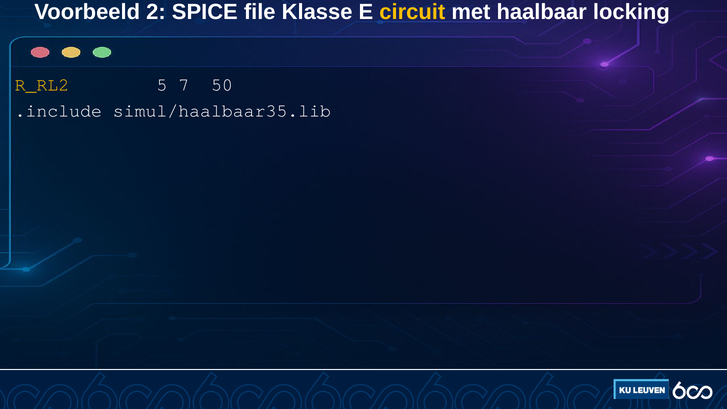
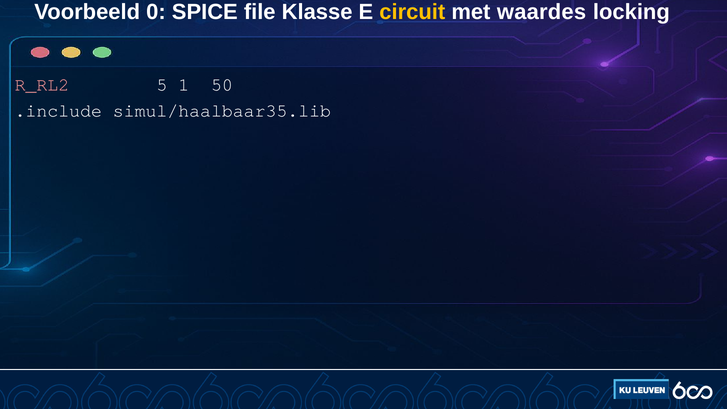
2: 2 -> 0
haalbaar: haalbaar -> waardes
R_RL2 colour: yellow -> pink
7: 7 -> 1
